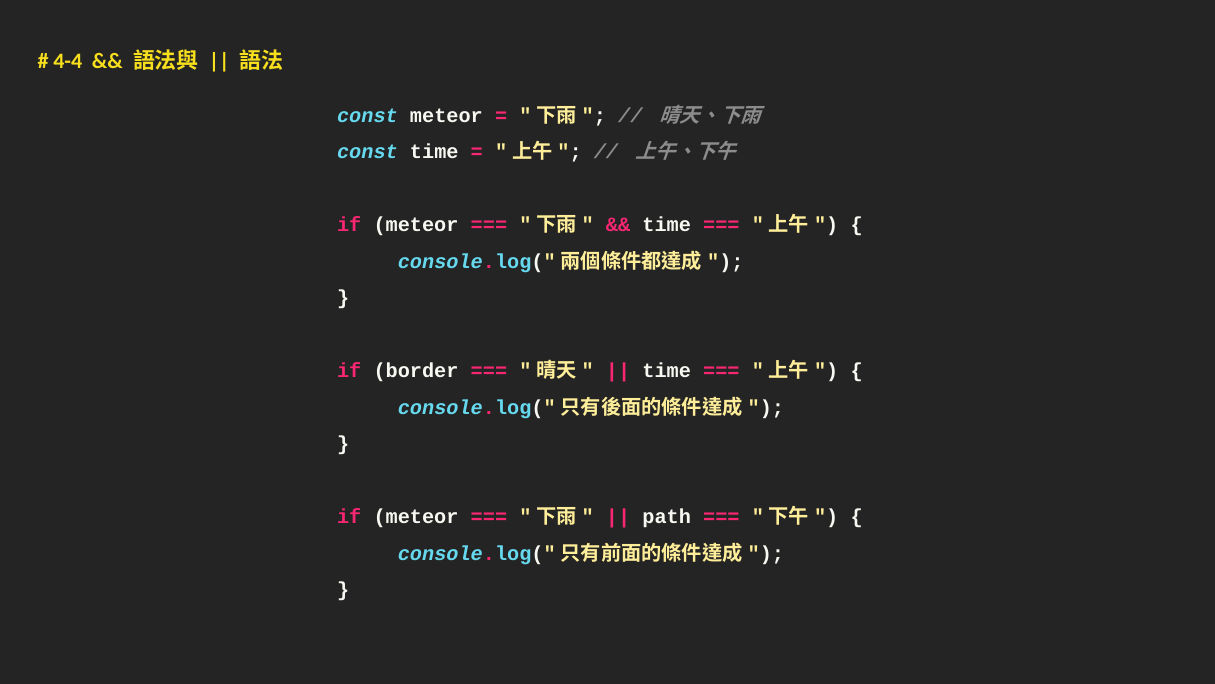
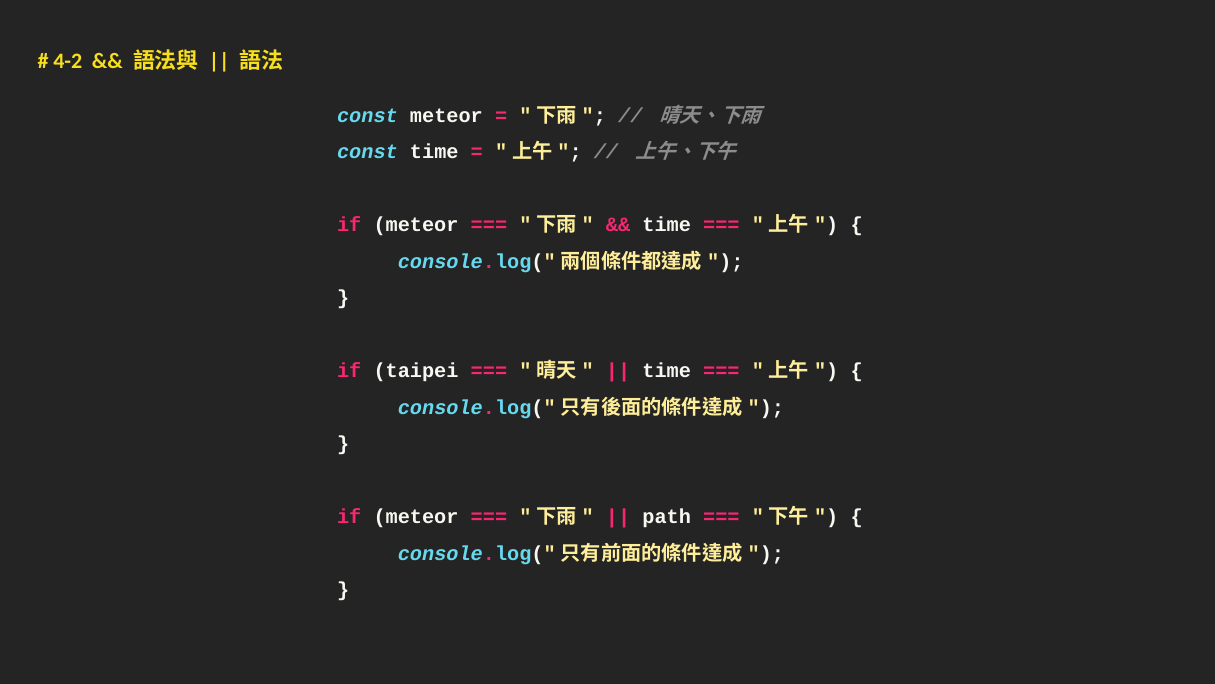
4-4: 4-4 -> 4-2
border: border -> taipei
